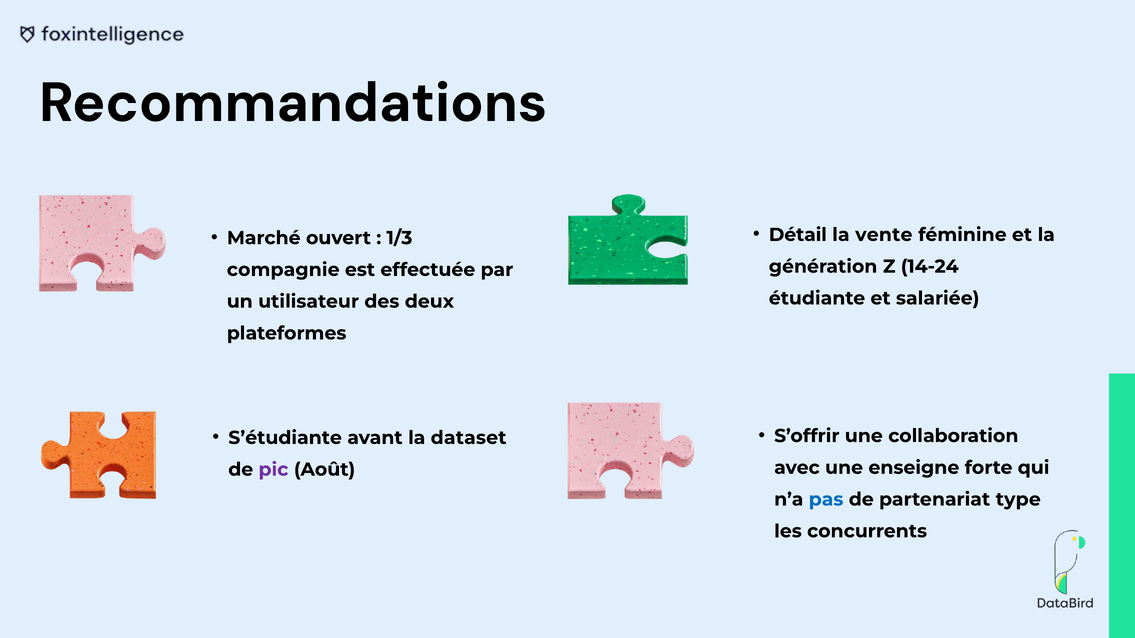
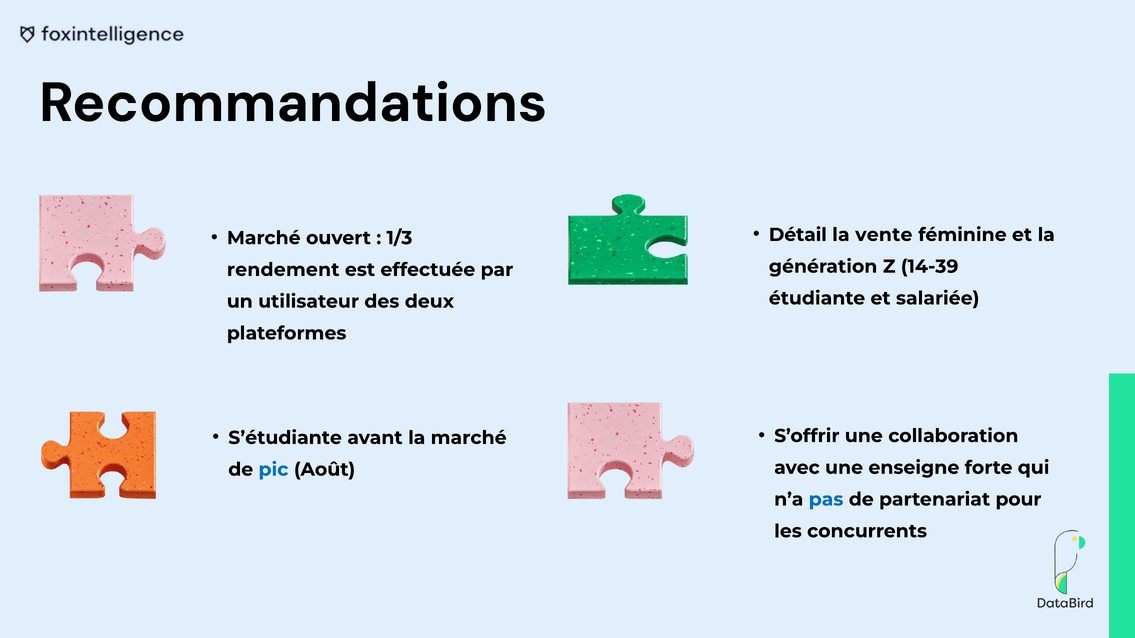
14-24: 14-24 -> 14-39
compagnie: compagnie -> rendement
la dataset: dataset -> marché
pic colour: purple -> blue
type: type -> pour
